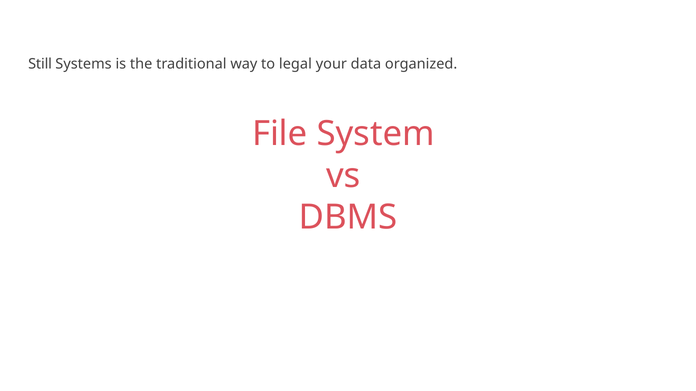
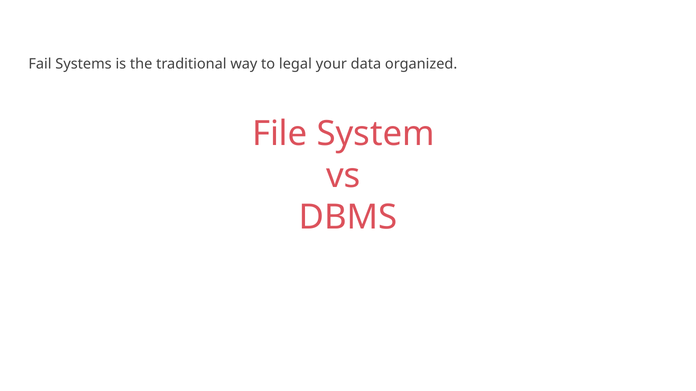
Still: Still -> Fail
